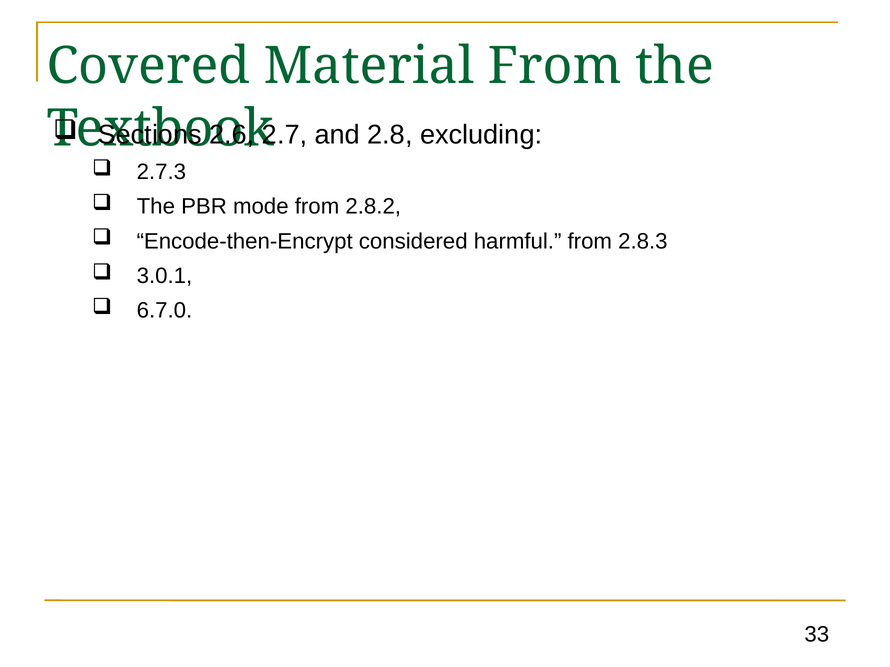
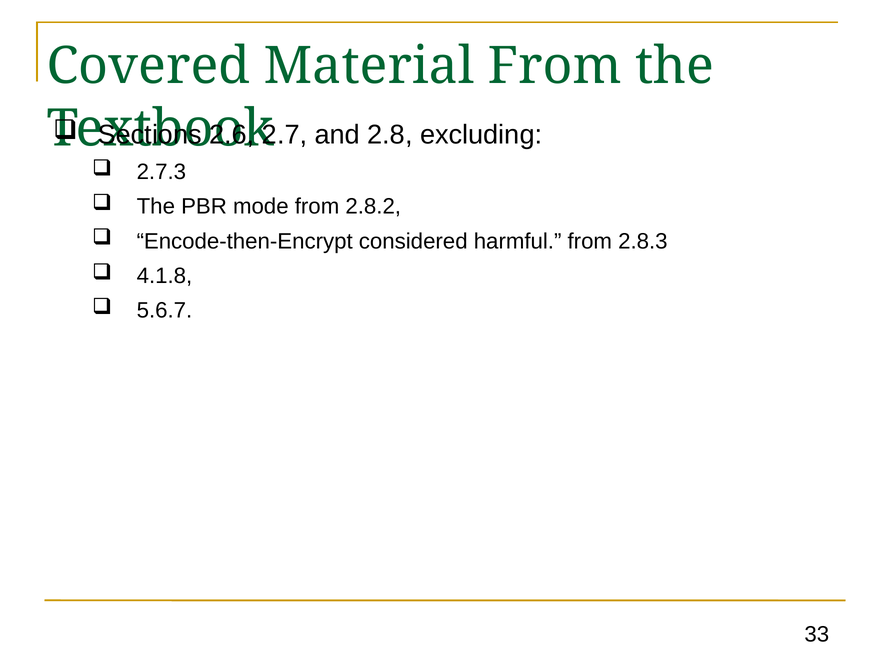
3.0.1: 3.0.1 -> 4.1.8
6.7.0: 6.7.0 -> 5.6.7
